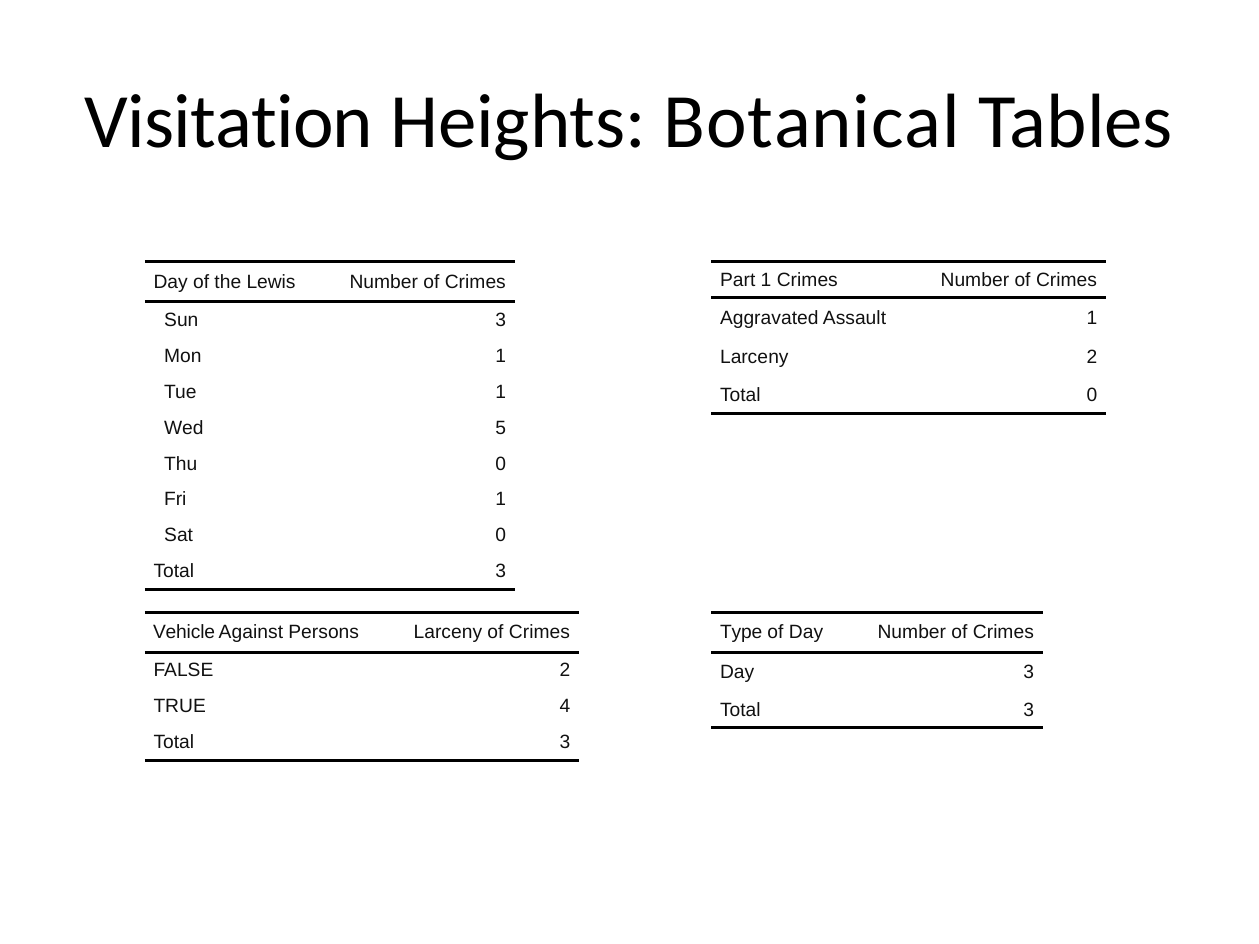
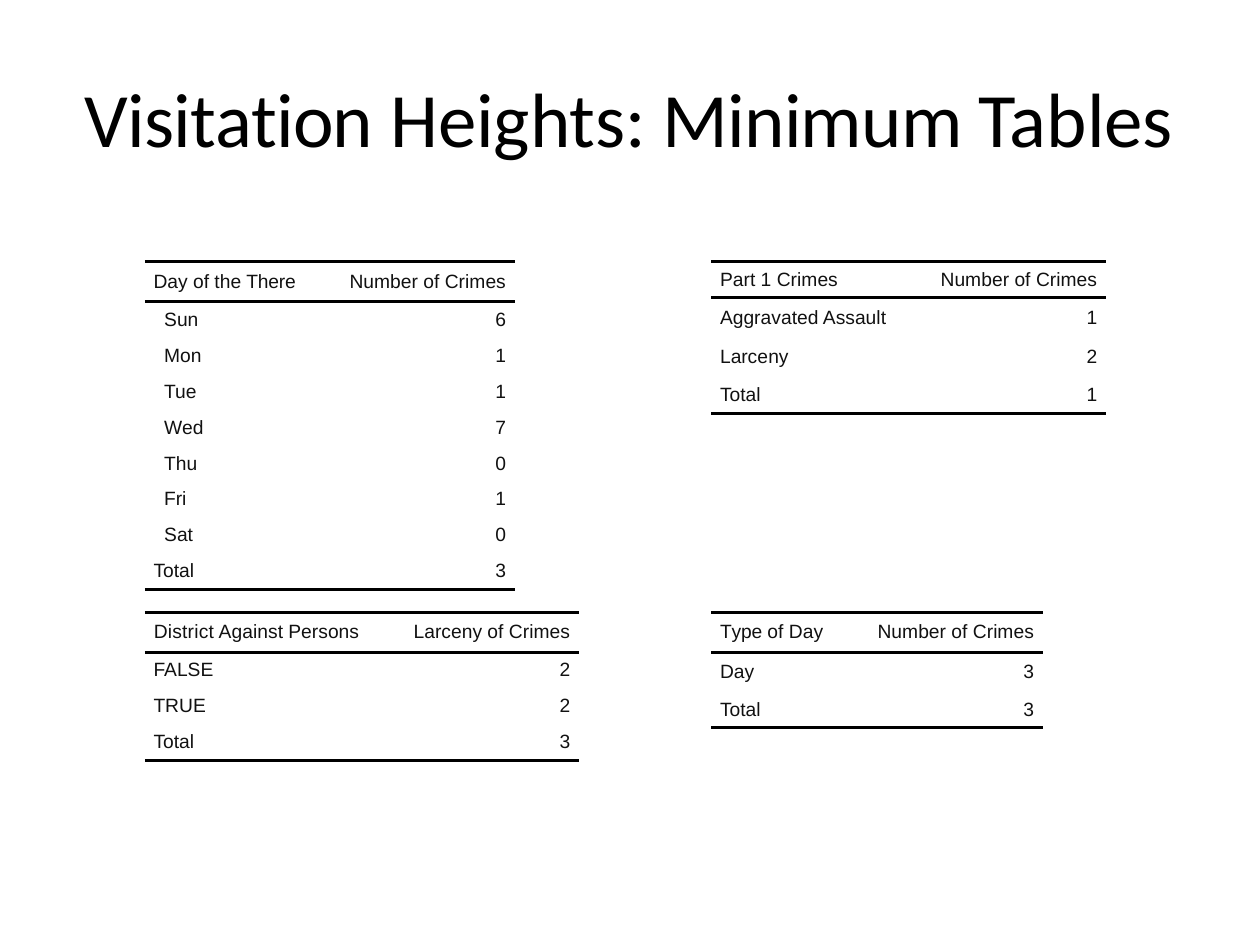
Botanical: Botanical -> Minimum
Lewis: Lewis -> There
Sun 3: 3 -> 6
Total 0: 0 -> 1
5: 5 -> 7
Vehicle: Vehicle -> District
TRUE 4: 4 -> 2
